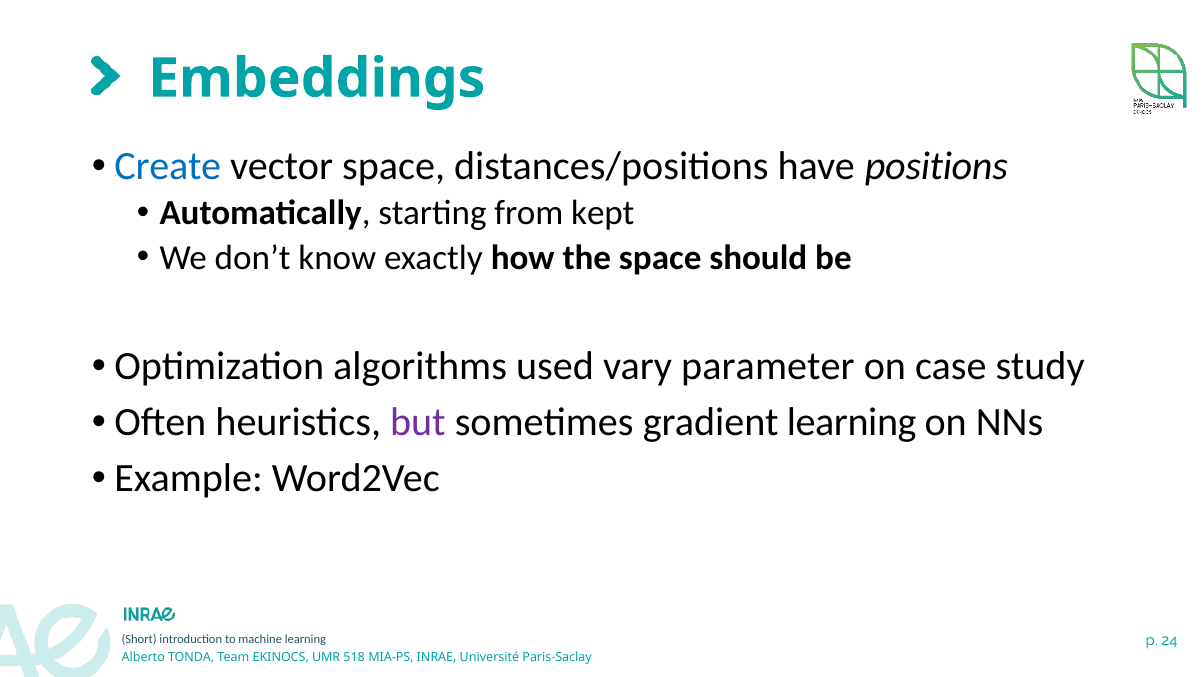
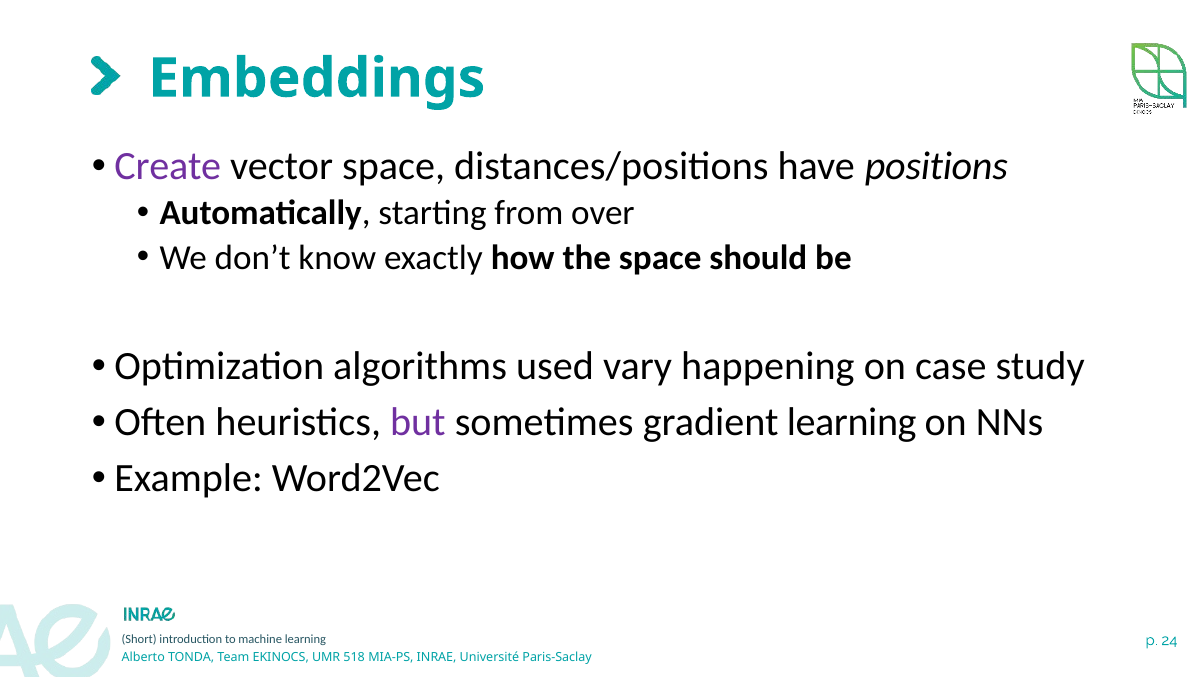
Create colour: blue -> purple
kept: kept -> over
parameter: parameter -> happening
